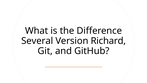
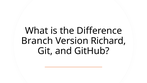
Several: Several -> Branch
